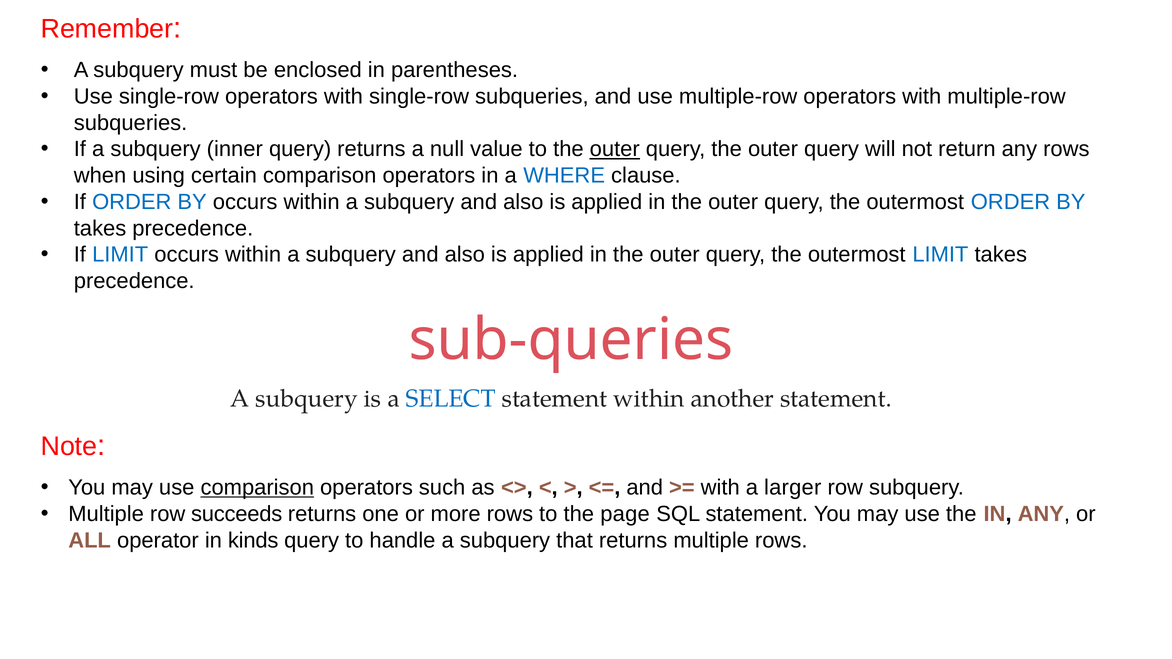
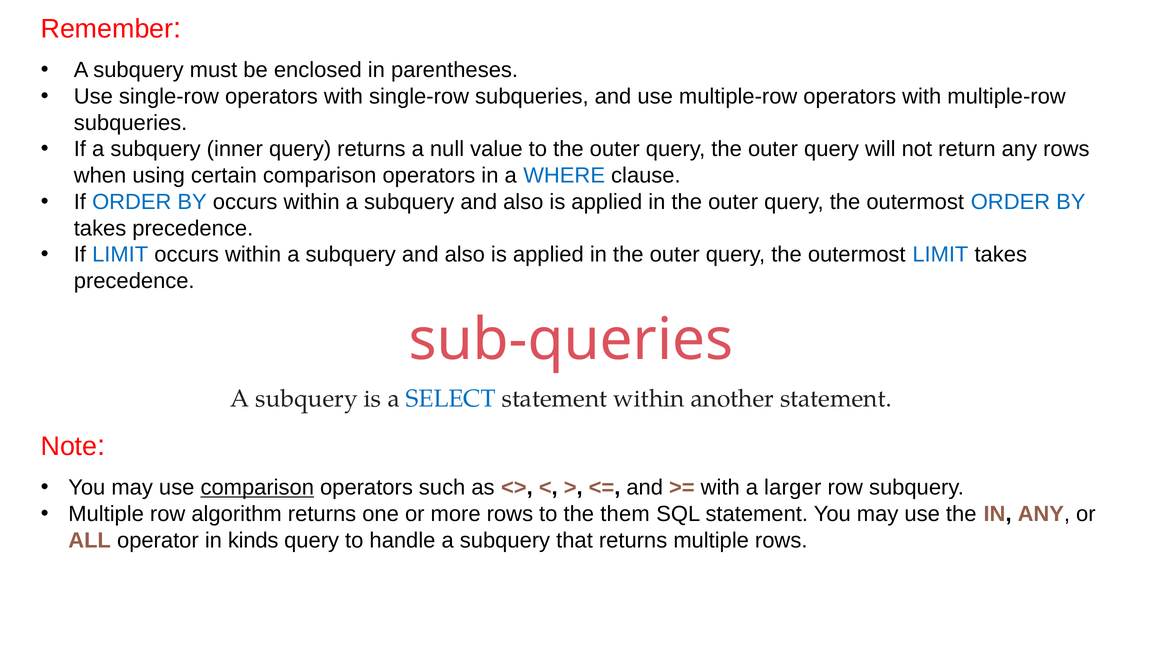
outer at (615, 149) underline: present -> none
succeeds: succeeds -> algorithm
page: page -> them
